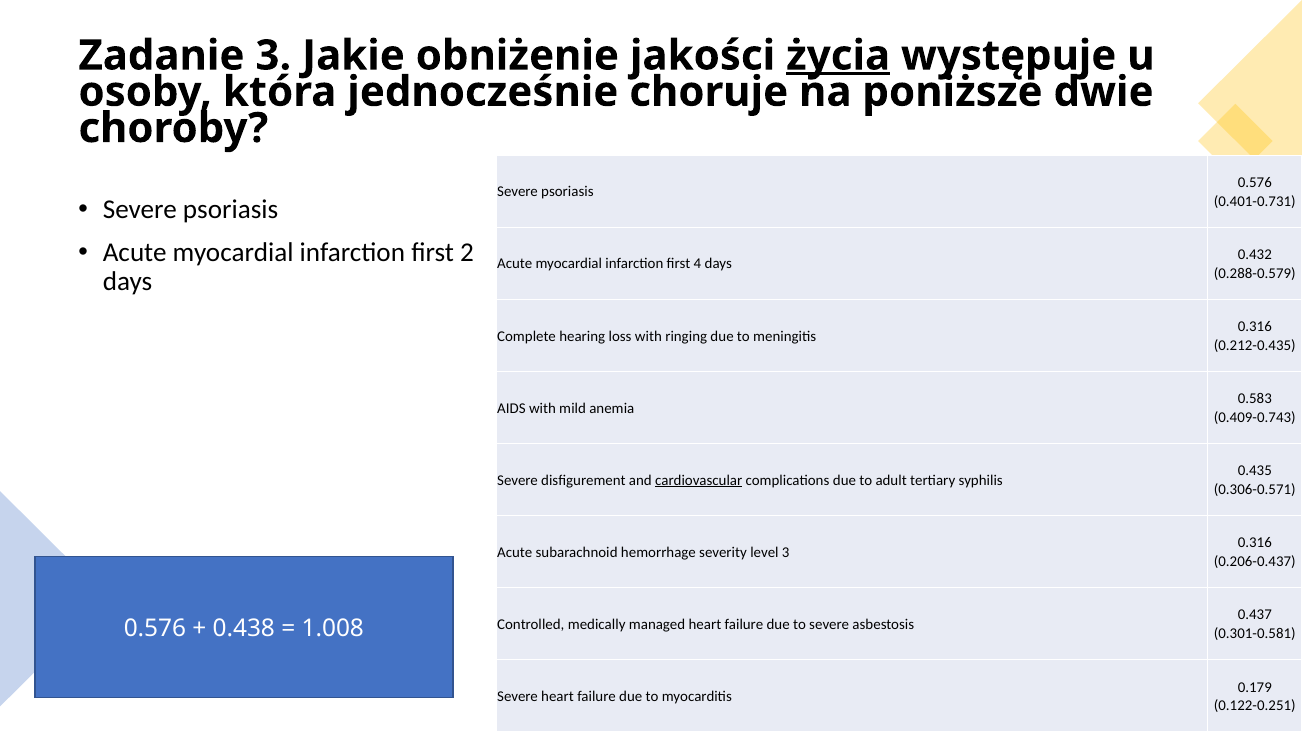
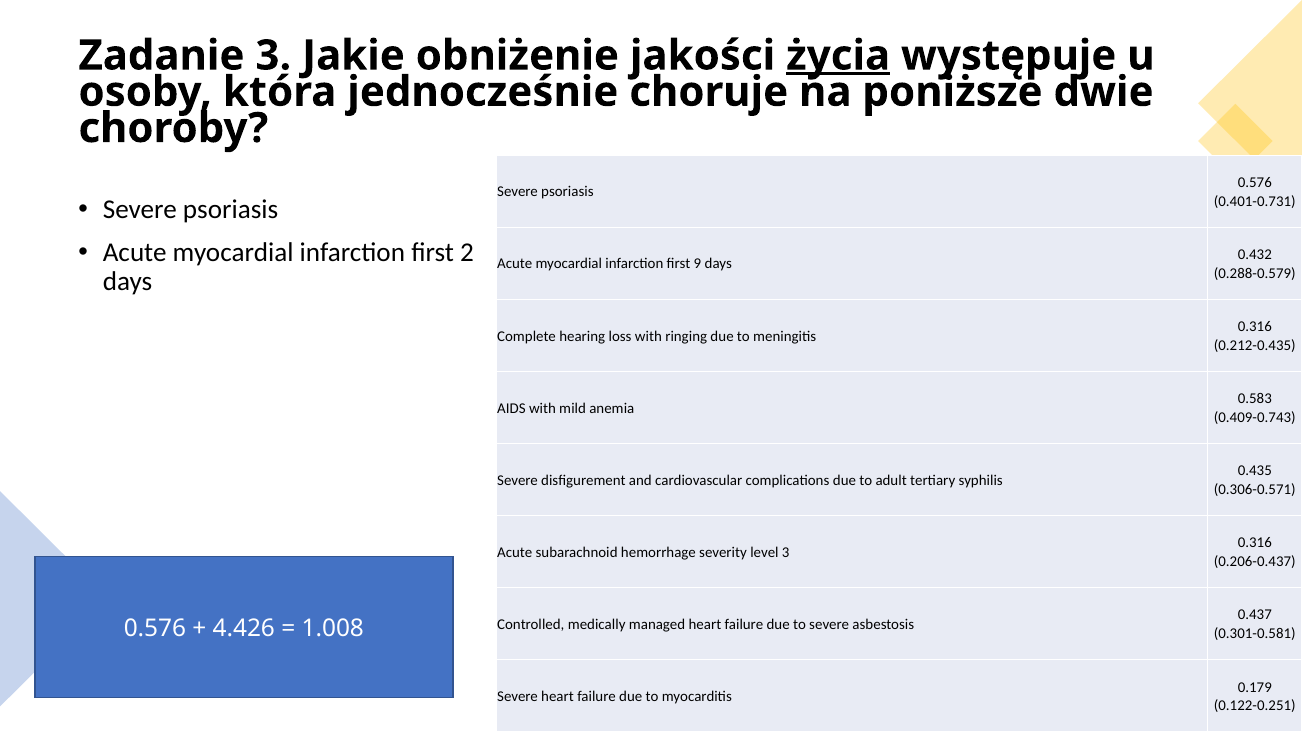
4: 4 -> 9
cardiovascular underline: present -> none
0.438: 0.438 -> 4.426
